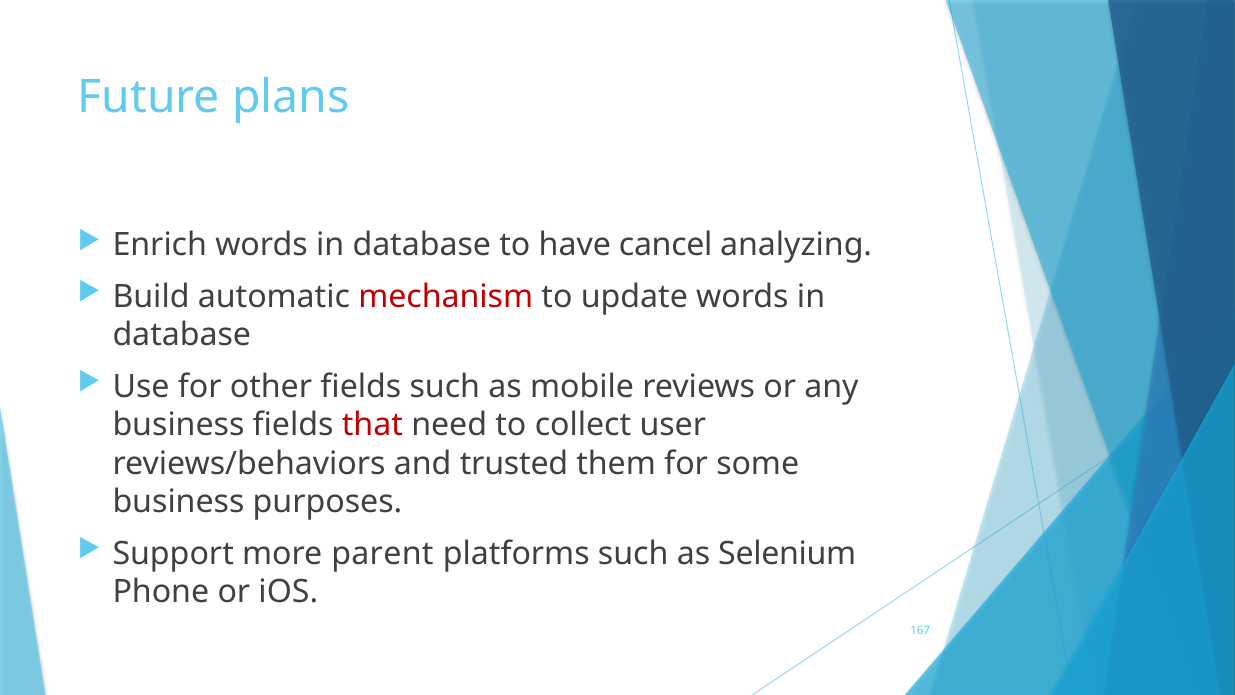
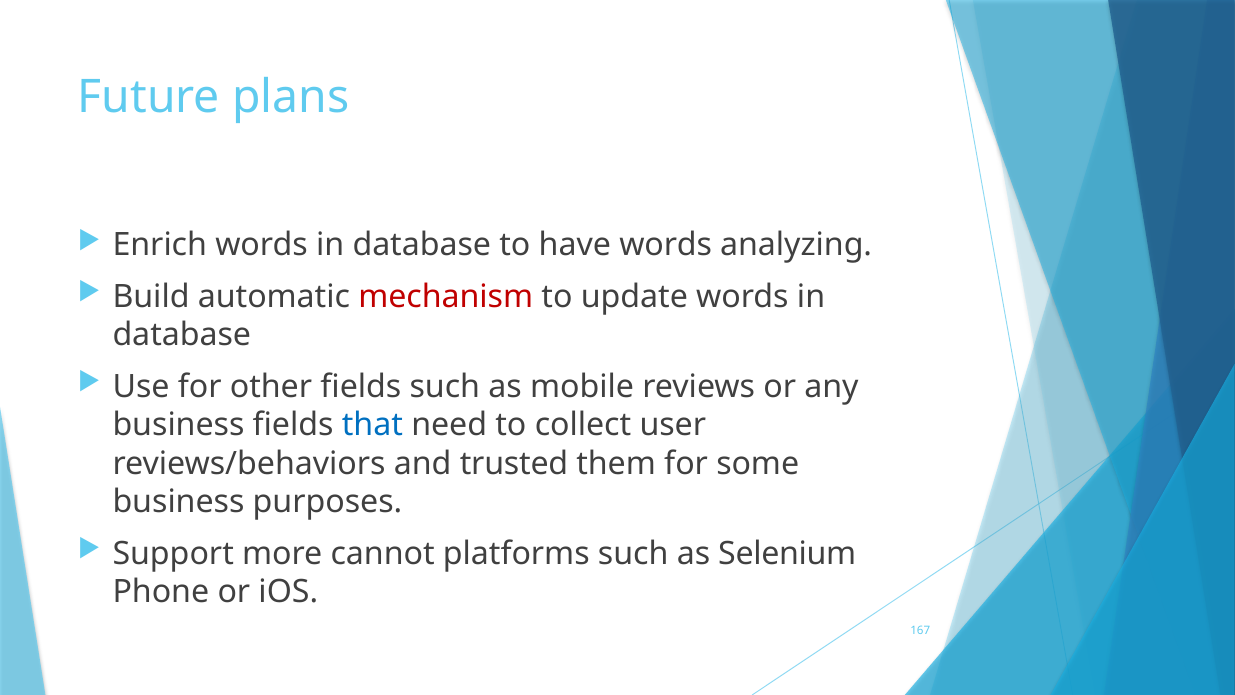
have cancel: cancel -> words
that colour: red -> blue
parent: parent -> cannot
